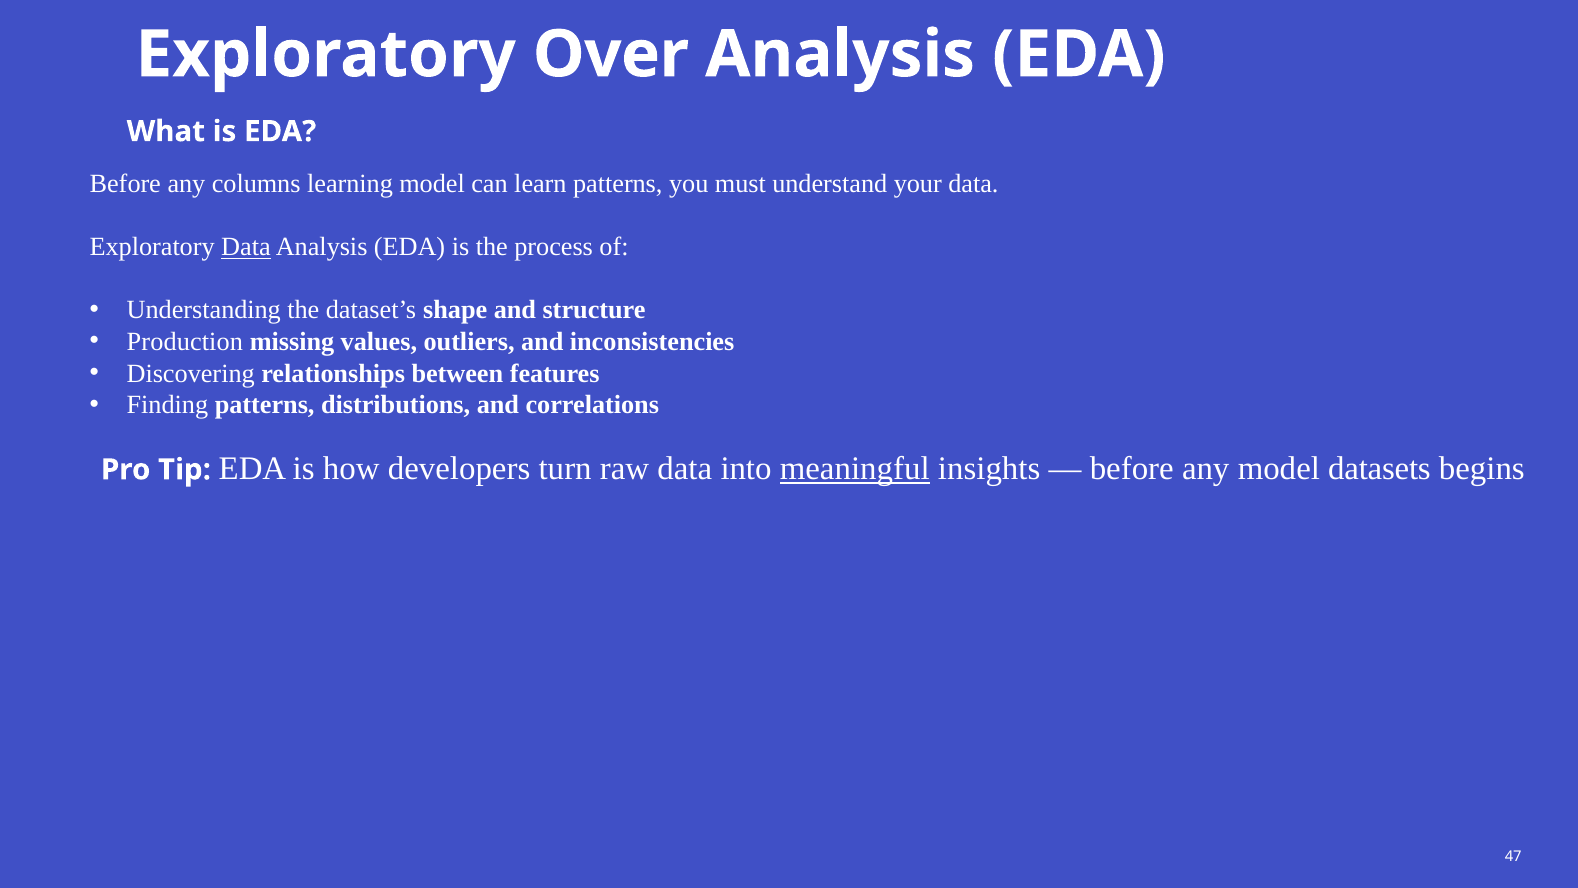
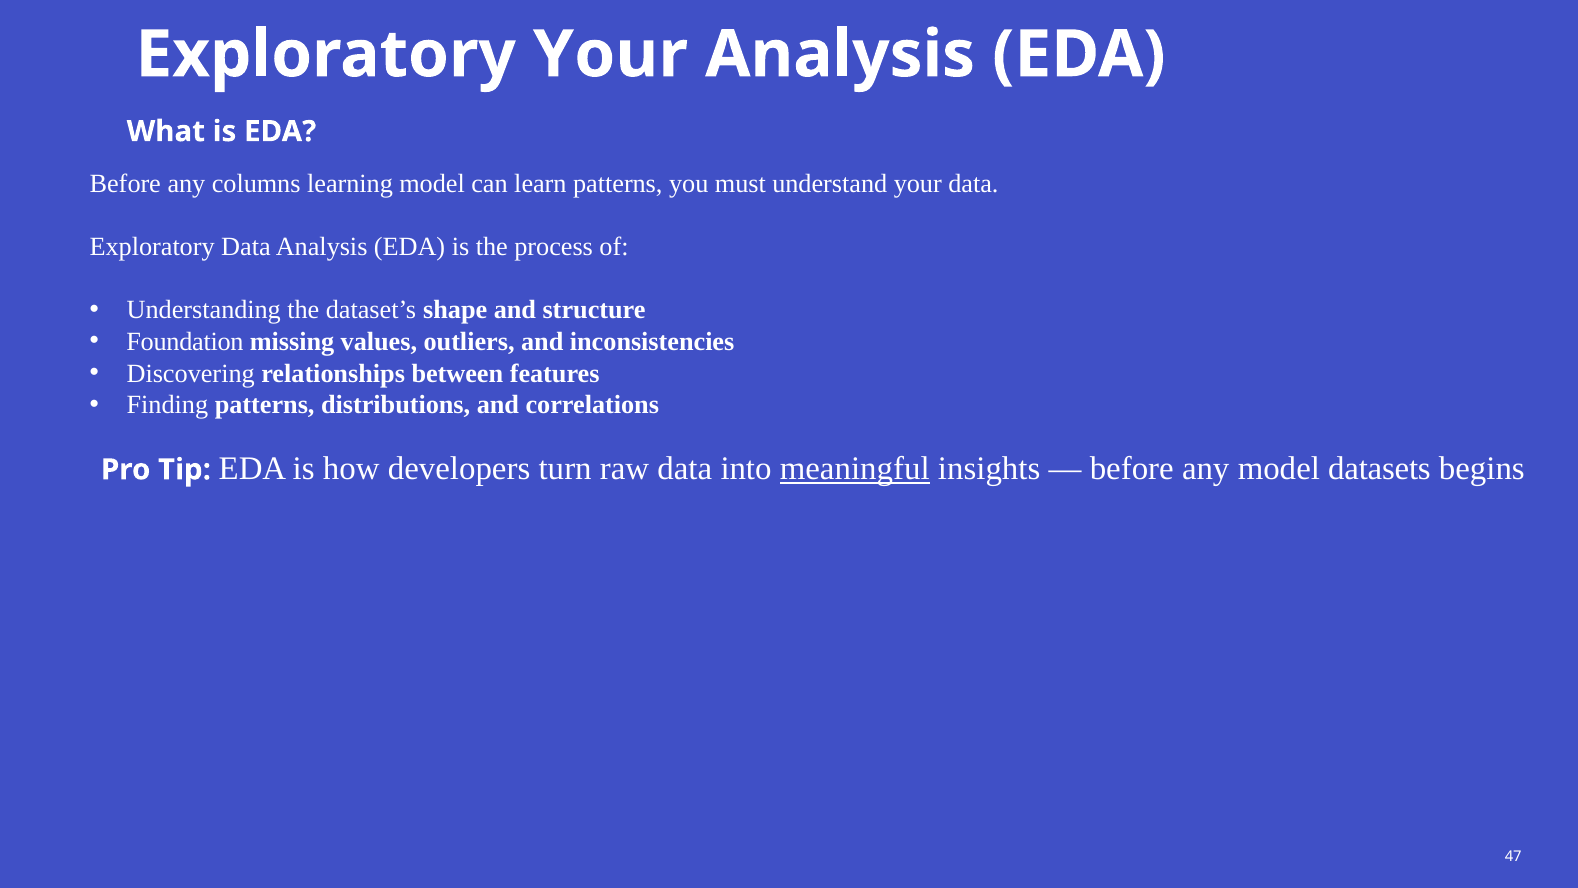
Exploratory Over: Over -> Your
Data at (246, 247) underline: present -> none
Production: Production -> Foundation
